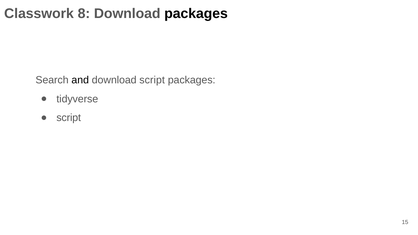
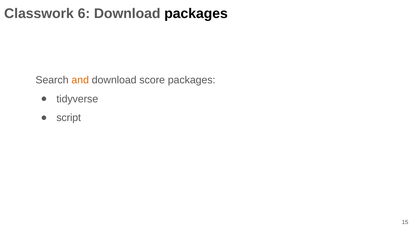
8: 8 -> 6
and colour: black -> orange
download script: script -> score
